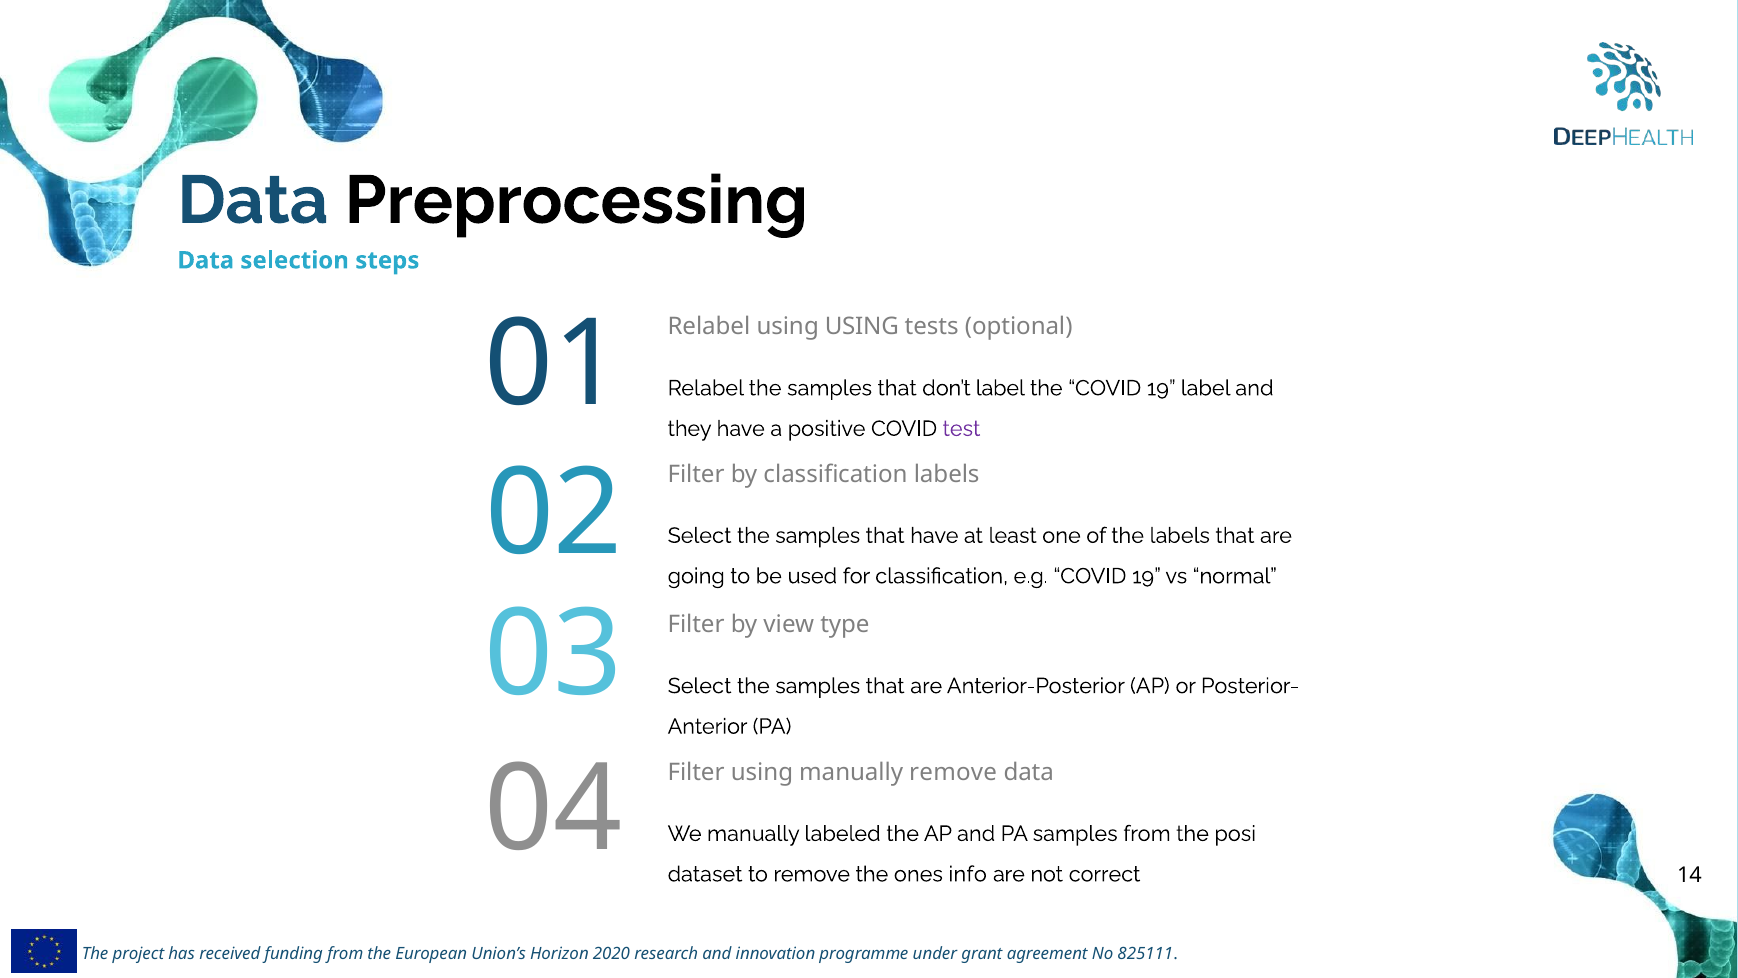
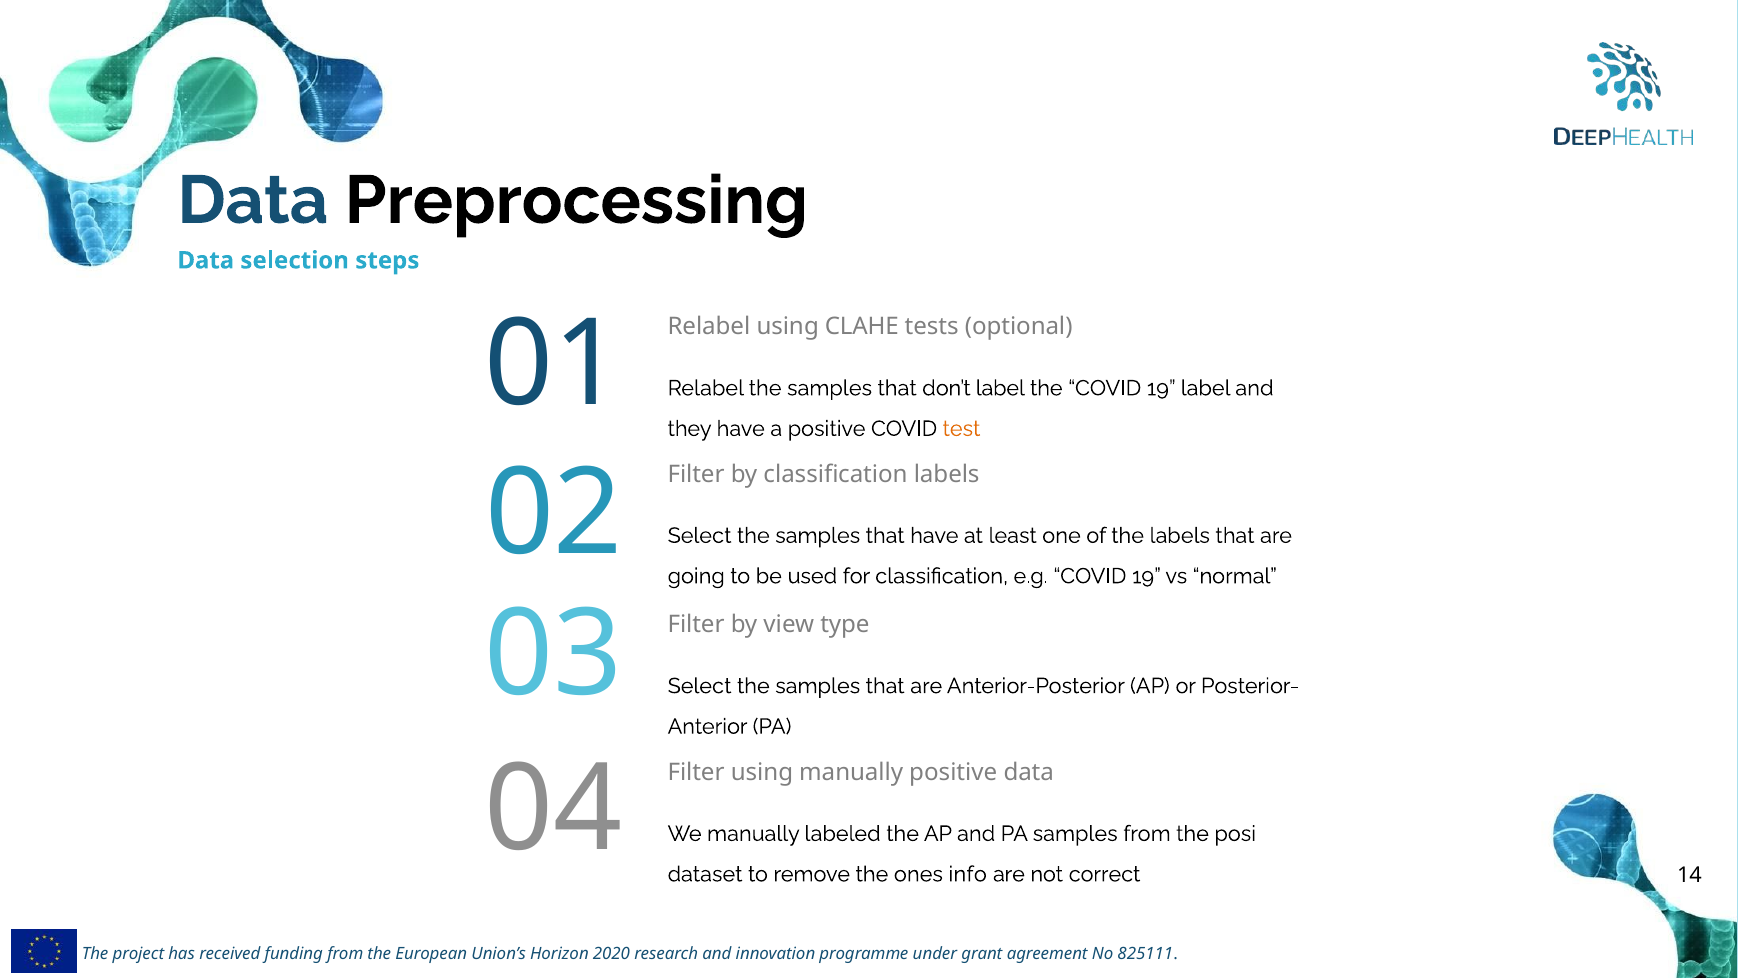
using USING: USING -> CLAHE
test colour: purple -> orange
manually remove: remove -> positive
